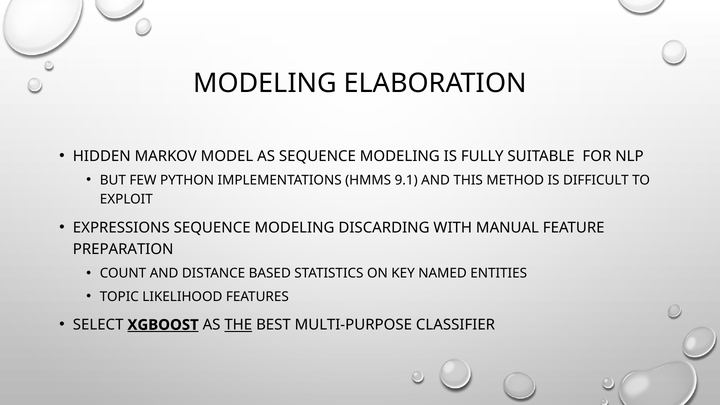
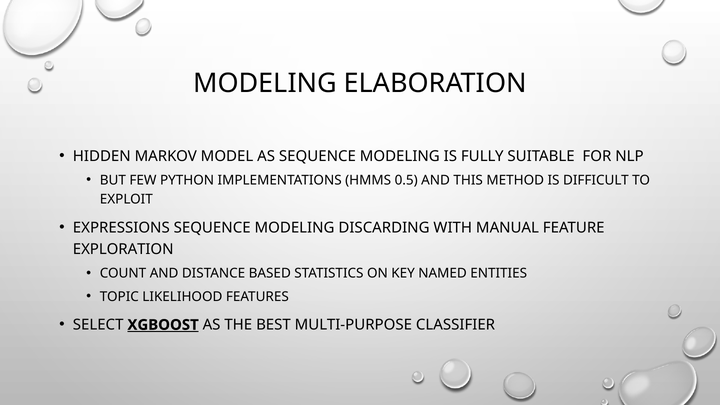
9.1: 9.1 -> 0.5
PREPARATION: PREPARATION -> EXPLORATION
THE underline: present -> none
